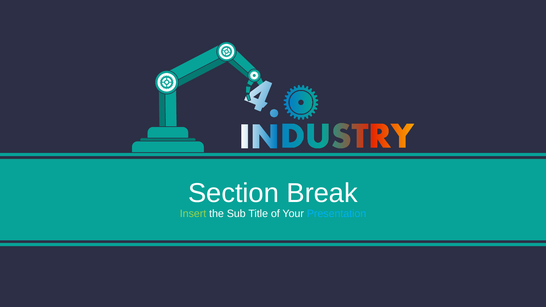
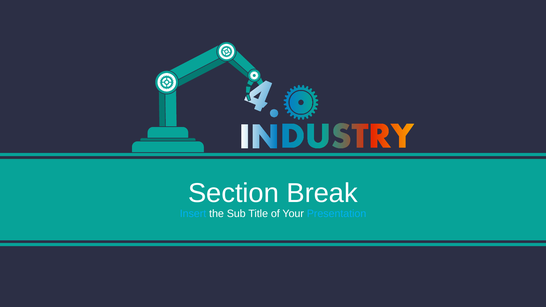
Insert colour: light green -> light blue
